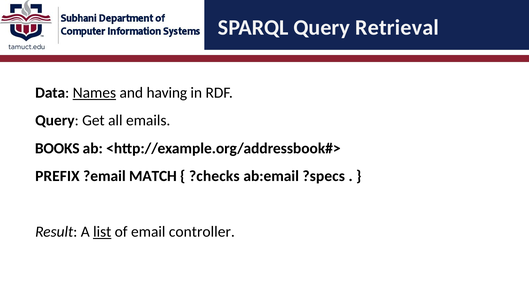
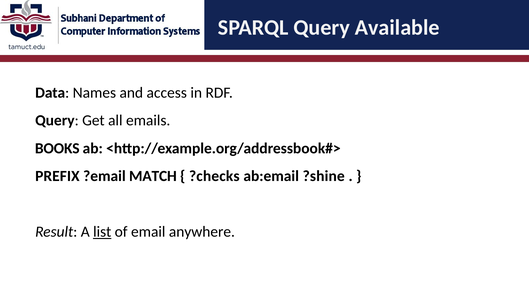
Retrieval: Retrieval -> Available
Names underline: present -> none
having: having -> access
?specs: ?specs -> ?shine
controller: controller -> anywhere
